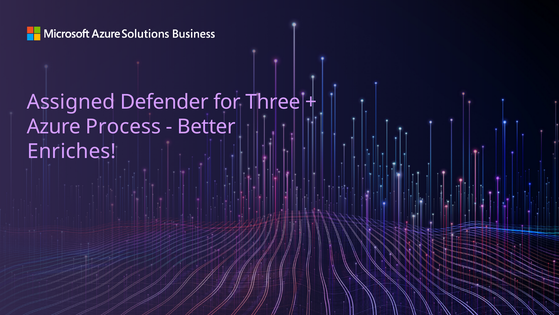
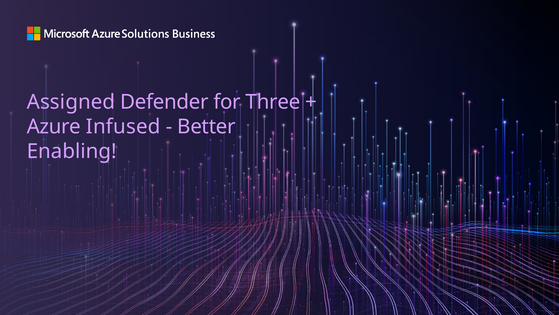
Process: Process -> Infused
Enriches: Enriches -> Enabling
